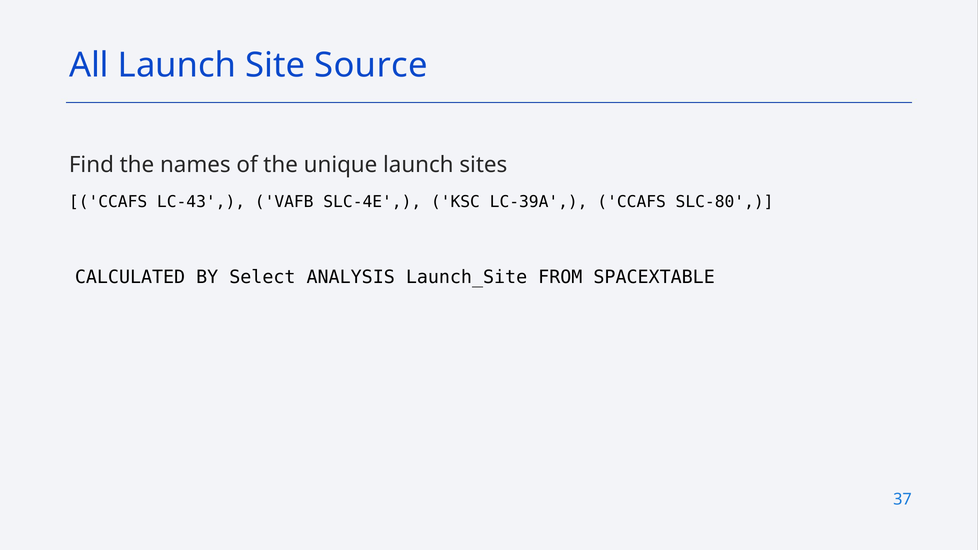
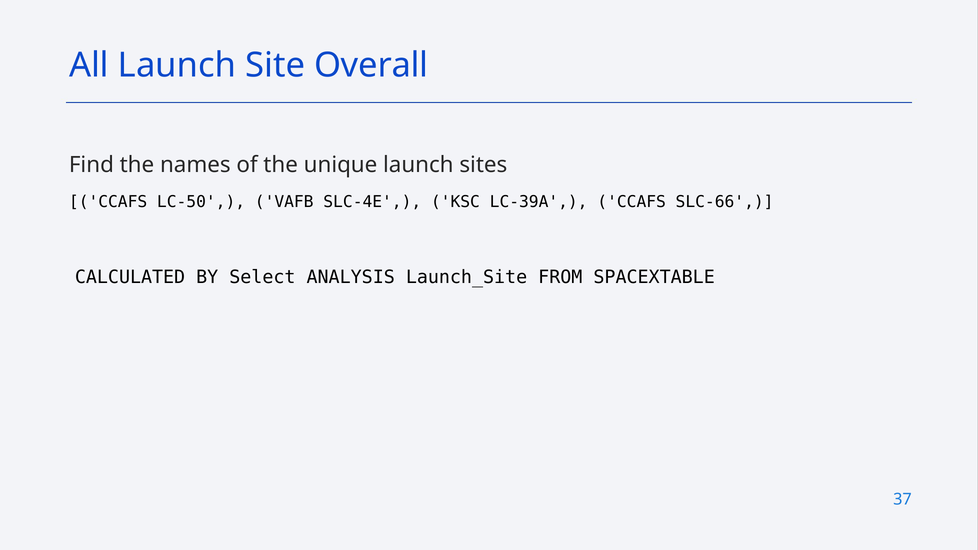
Source: Source -> Overall
LC-43: LC-43 -> LC-50
SLC-80: SLC-80 -> SLC-66
